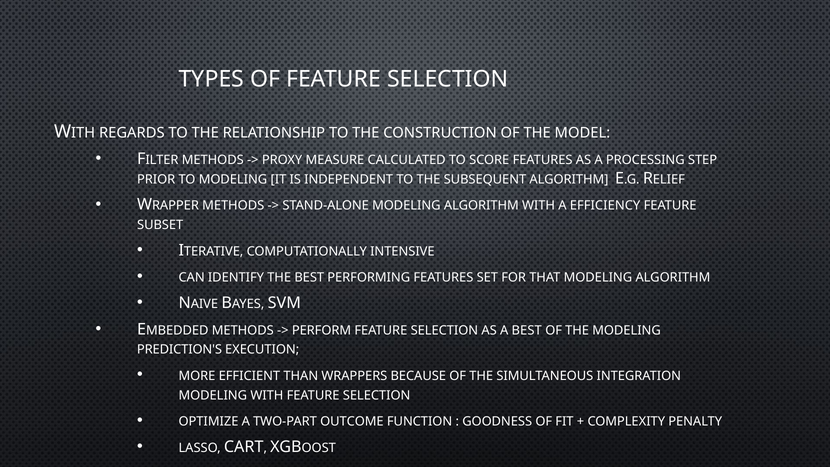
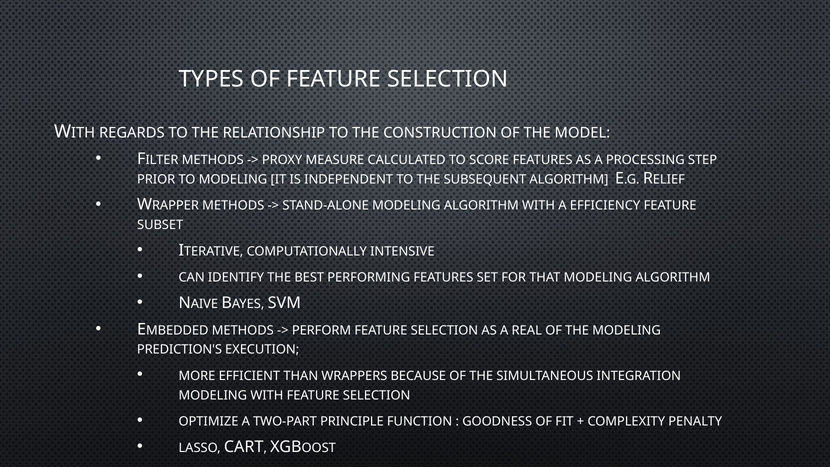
A BEST: BEST -> REAL
OUTCOME: OUTCOME -> PRINCIPLE
